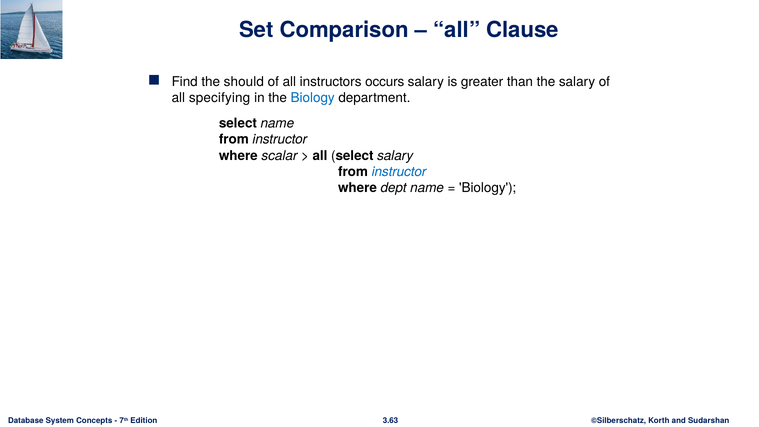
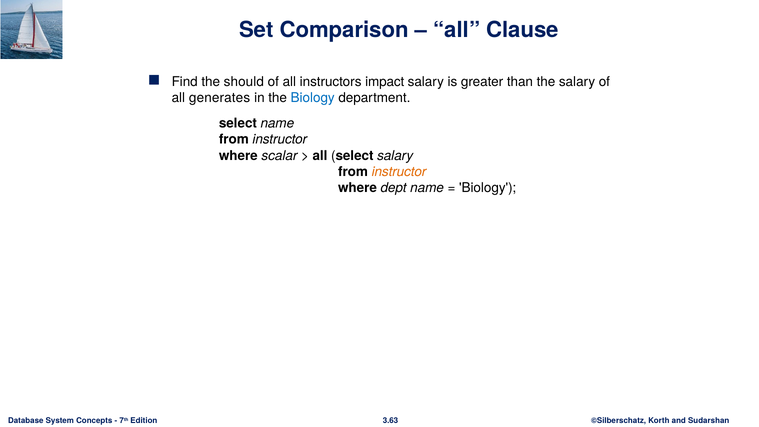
occurs: occurs -> impact
specifying: specifying -> generates
instructor at (399, 172) colour: blue -> orange
